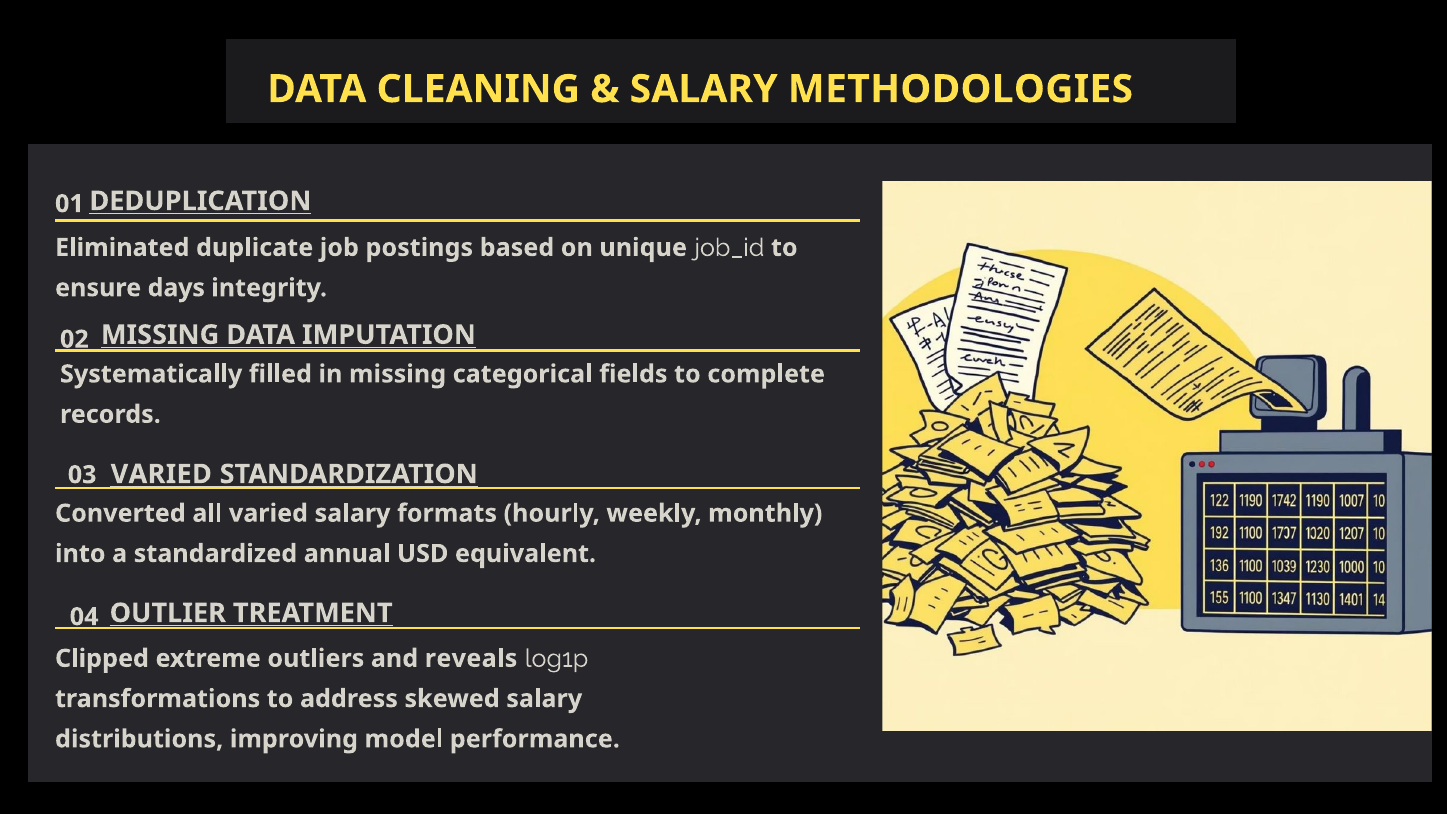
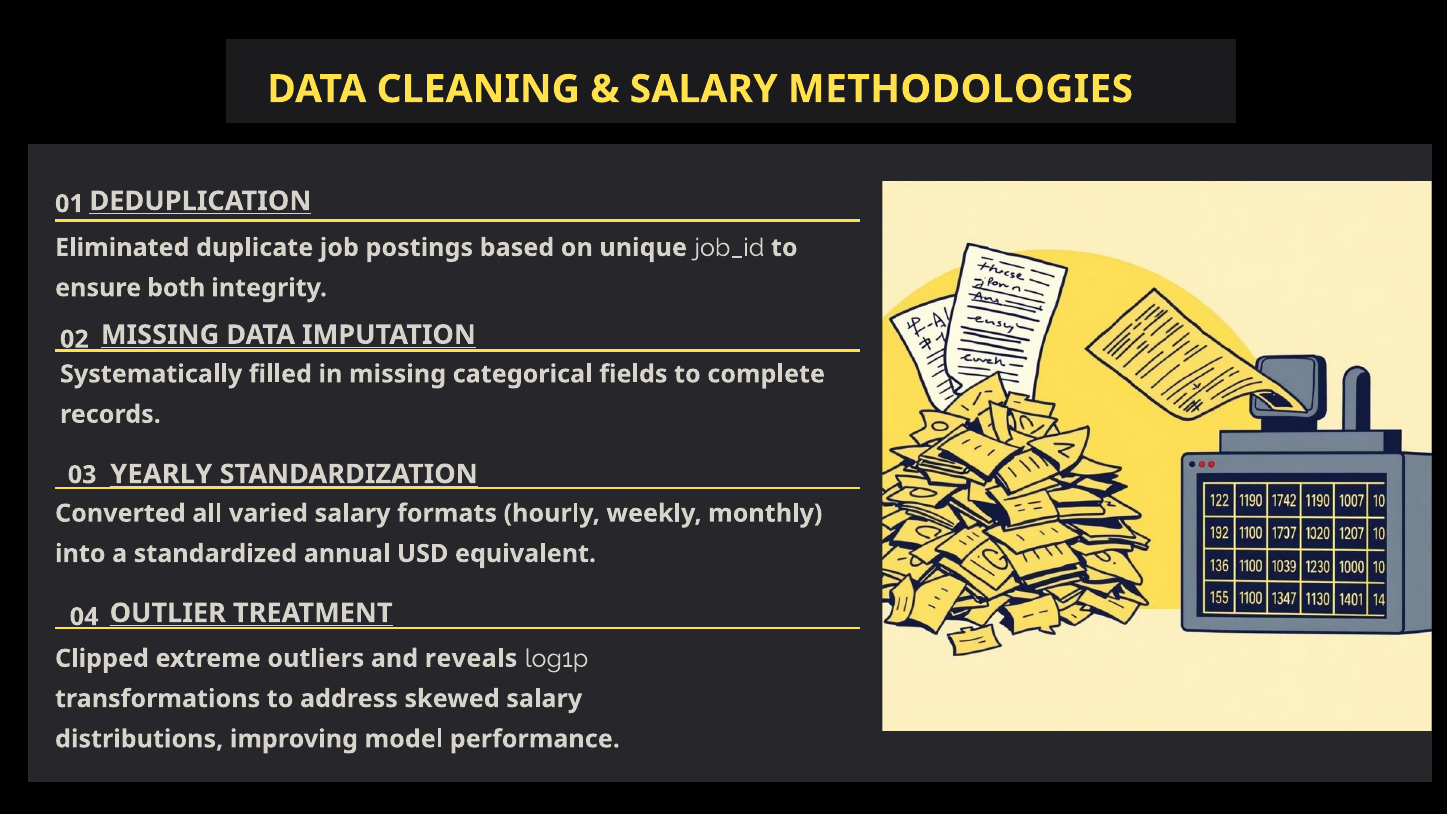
days: days -> both
03 VARIED: VARIED -> YEARLY
